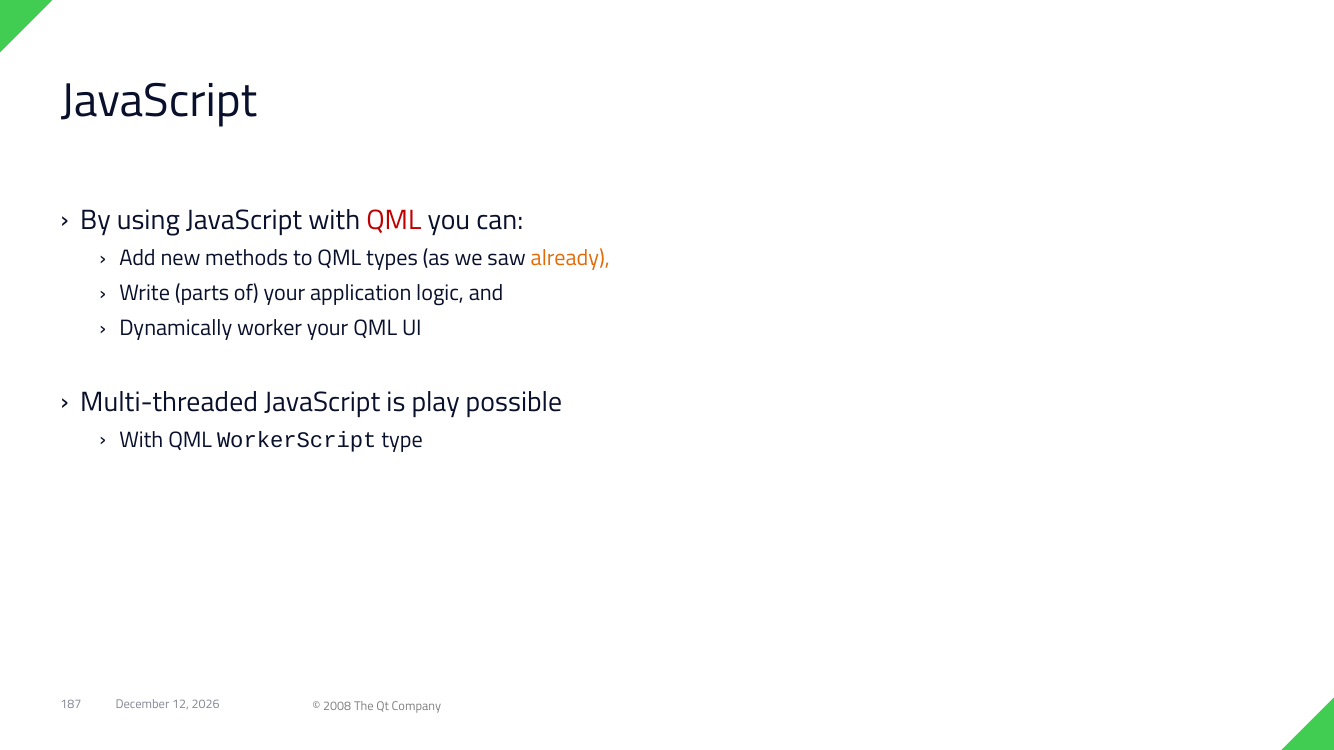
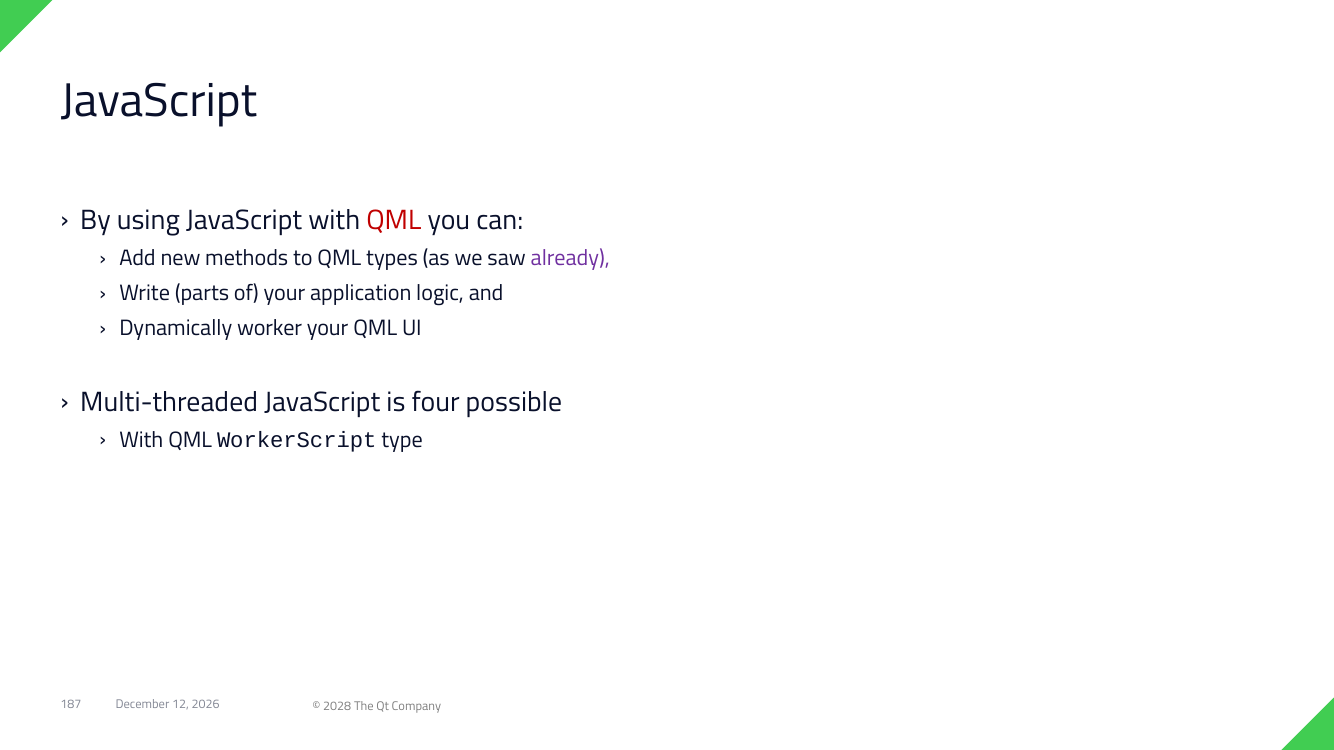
already colour: orange -> purple
play: play -> four
2008: 2008 -> 2028
